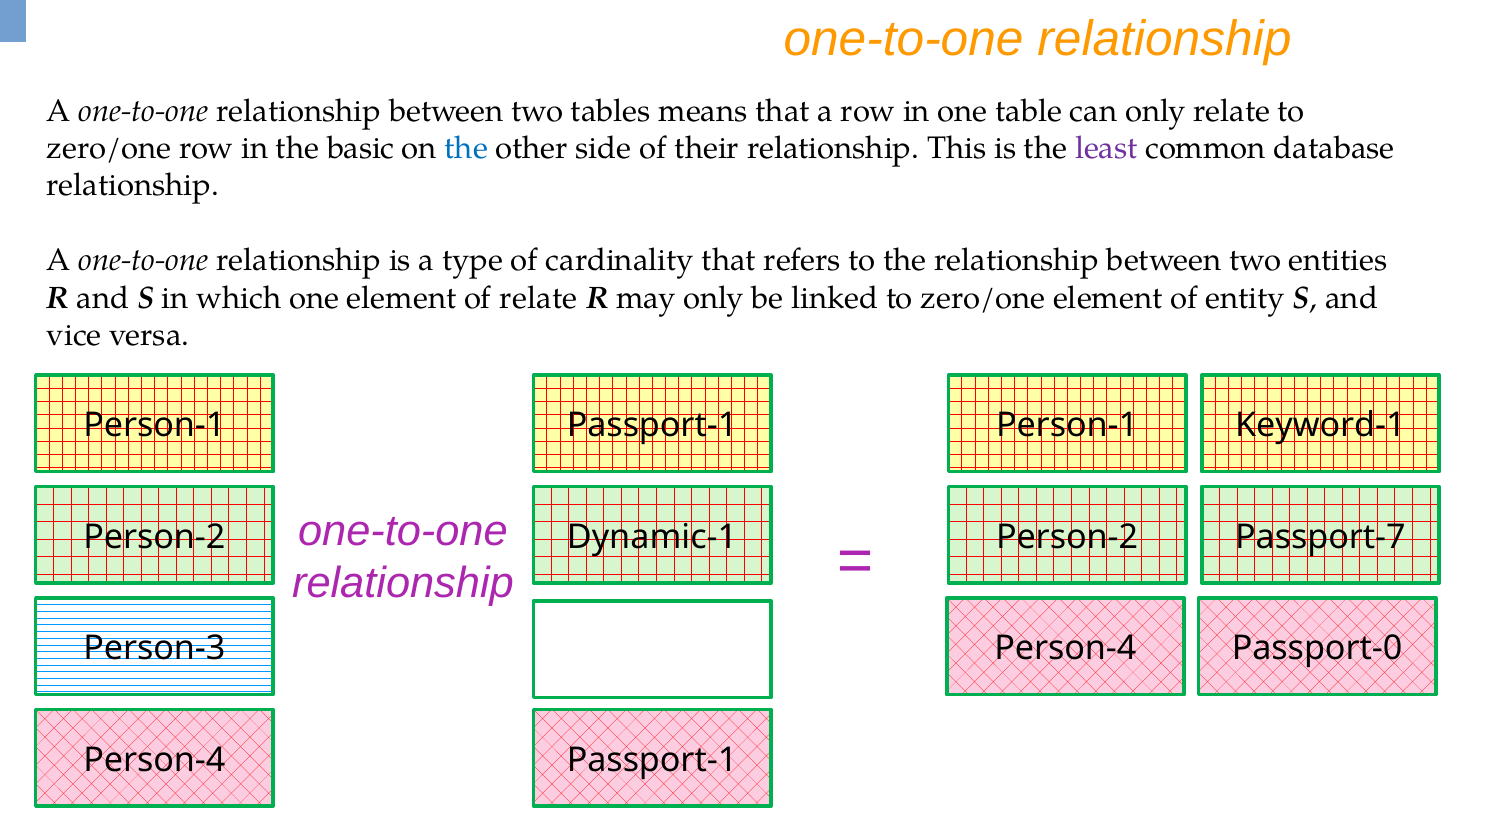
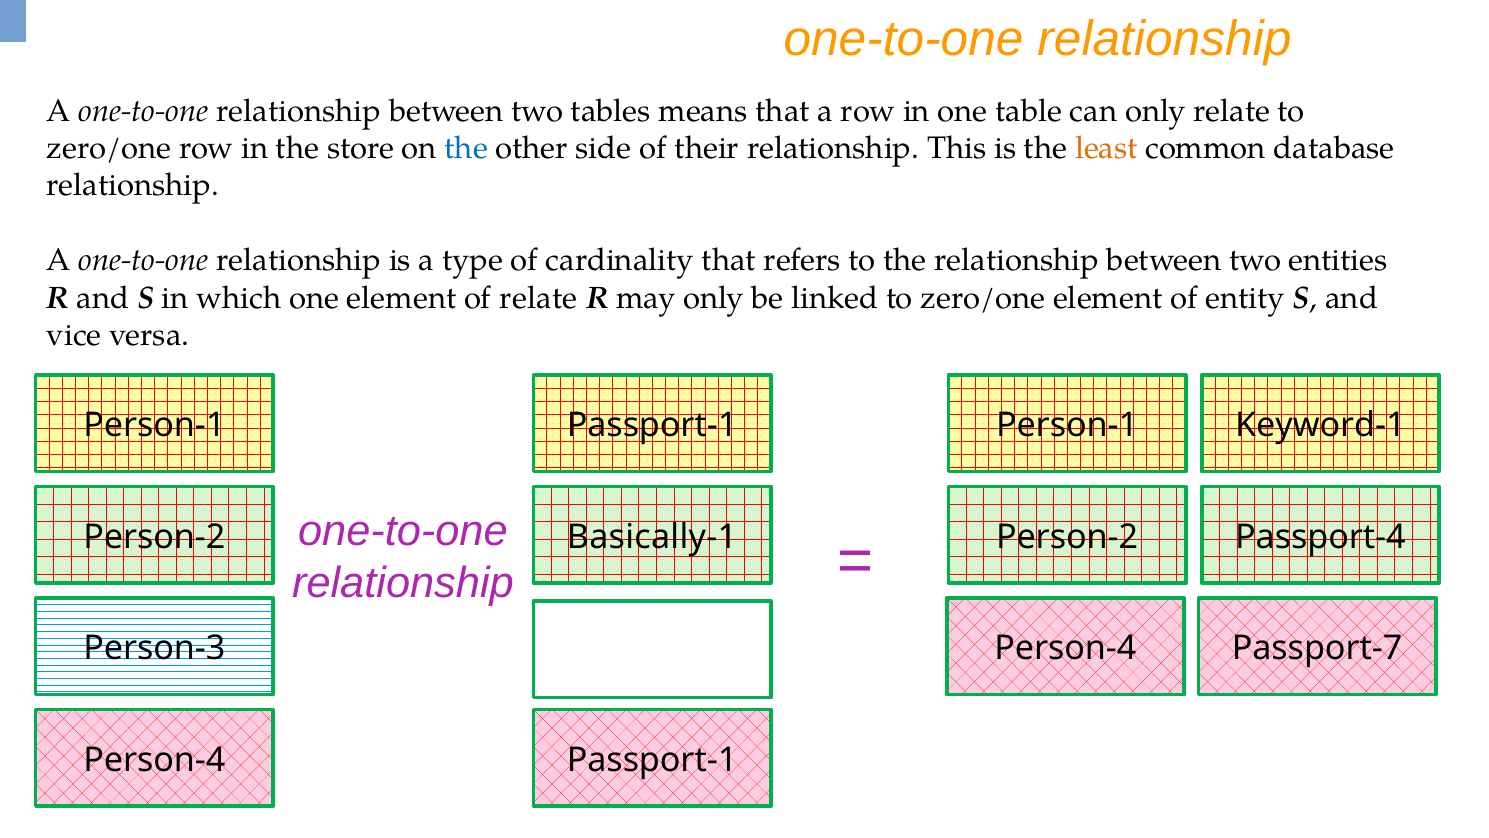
basic: basic -> store
least colour: purple -> orange
Dynamic-1: Dynamic-1 -> Basically-1
Passport-7: Passport-7 -> Passport-4
Passport-0: Passport-0 -> Passport-7
